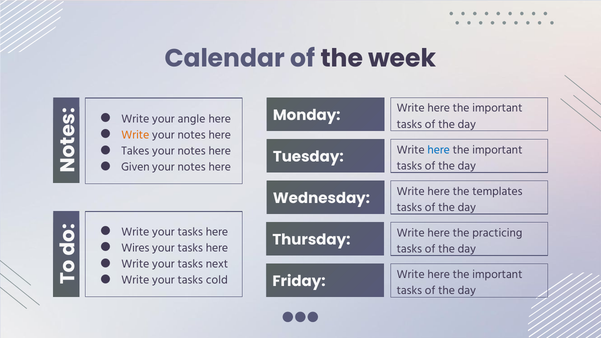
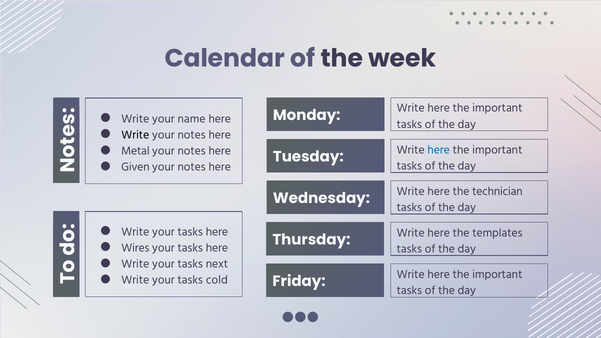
angle: angle -> name
Write at (135, 135) colour: orange -> black
Takes: Takes -> Metal
templates: templates -> technician
practicing: practicing -> templates
